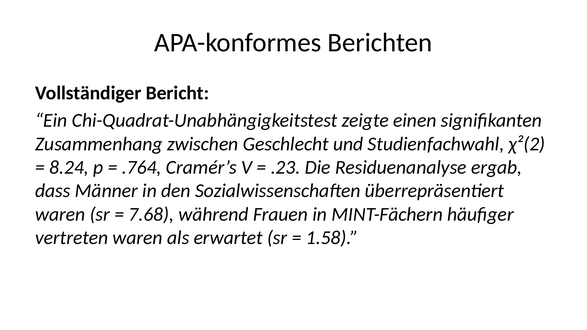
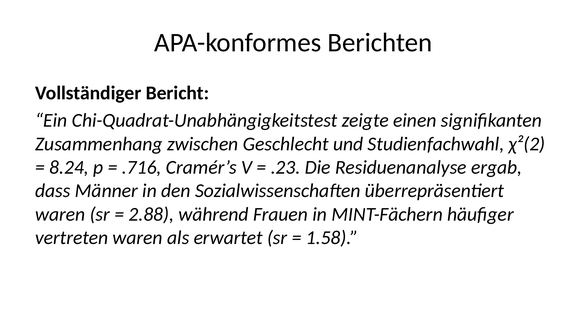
.764: .764 -> .716
7.68: 7.68 -> 2.88
